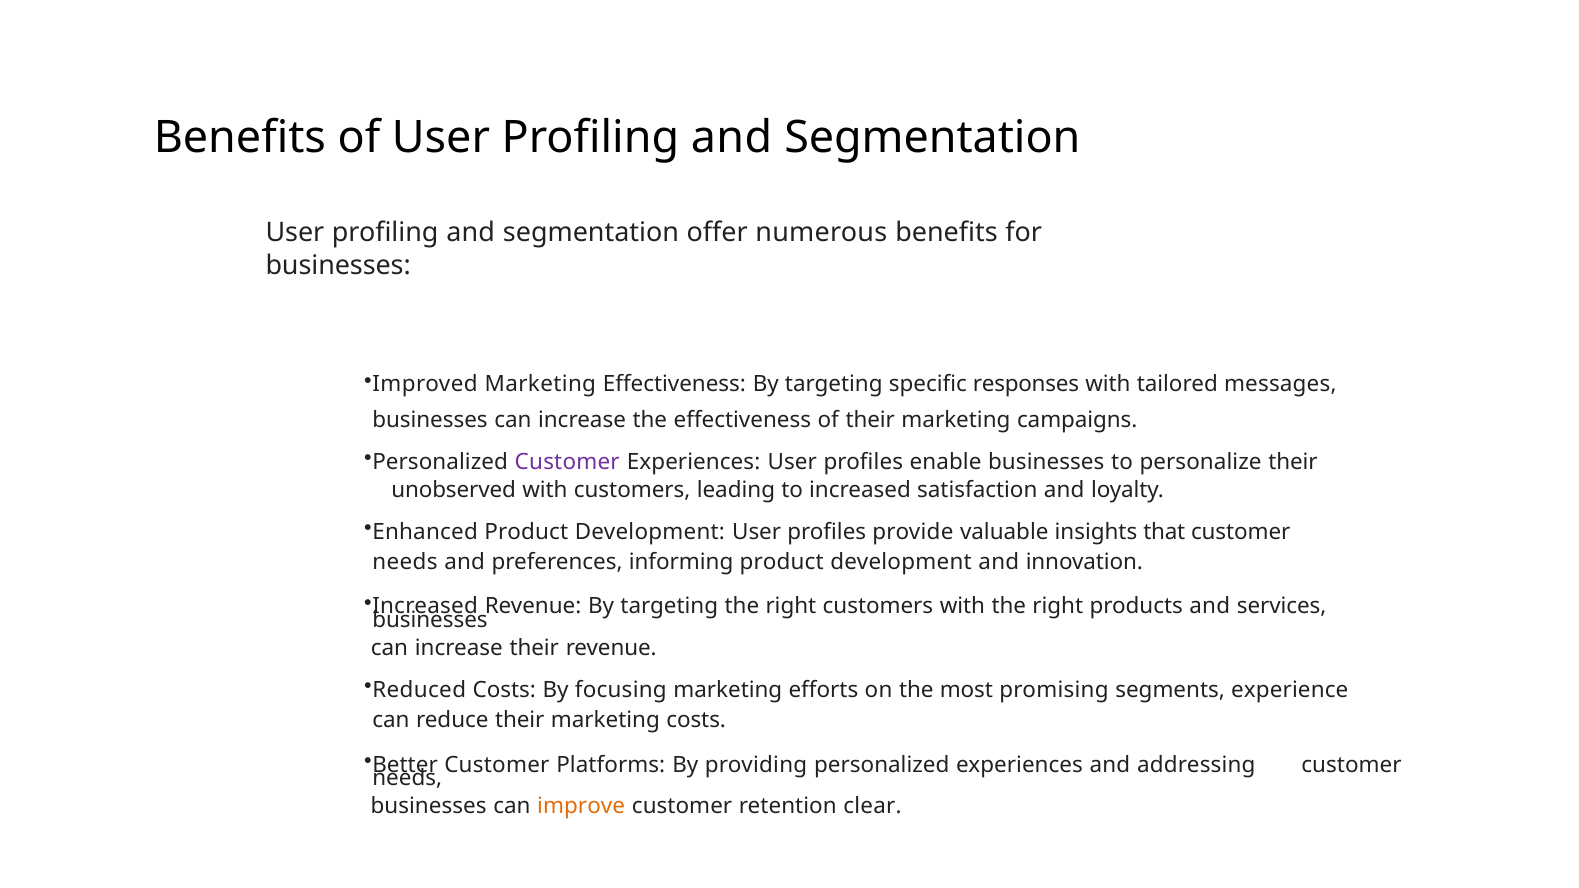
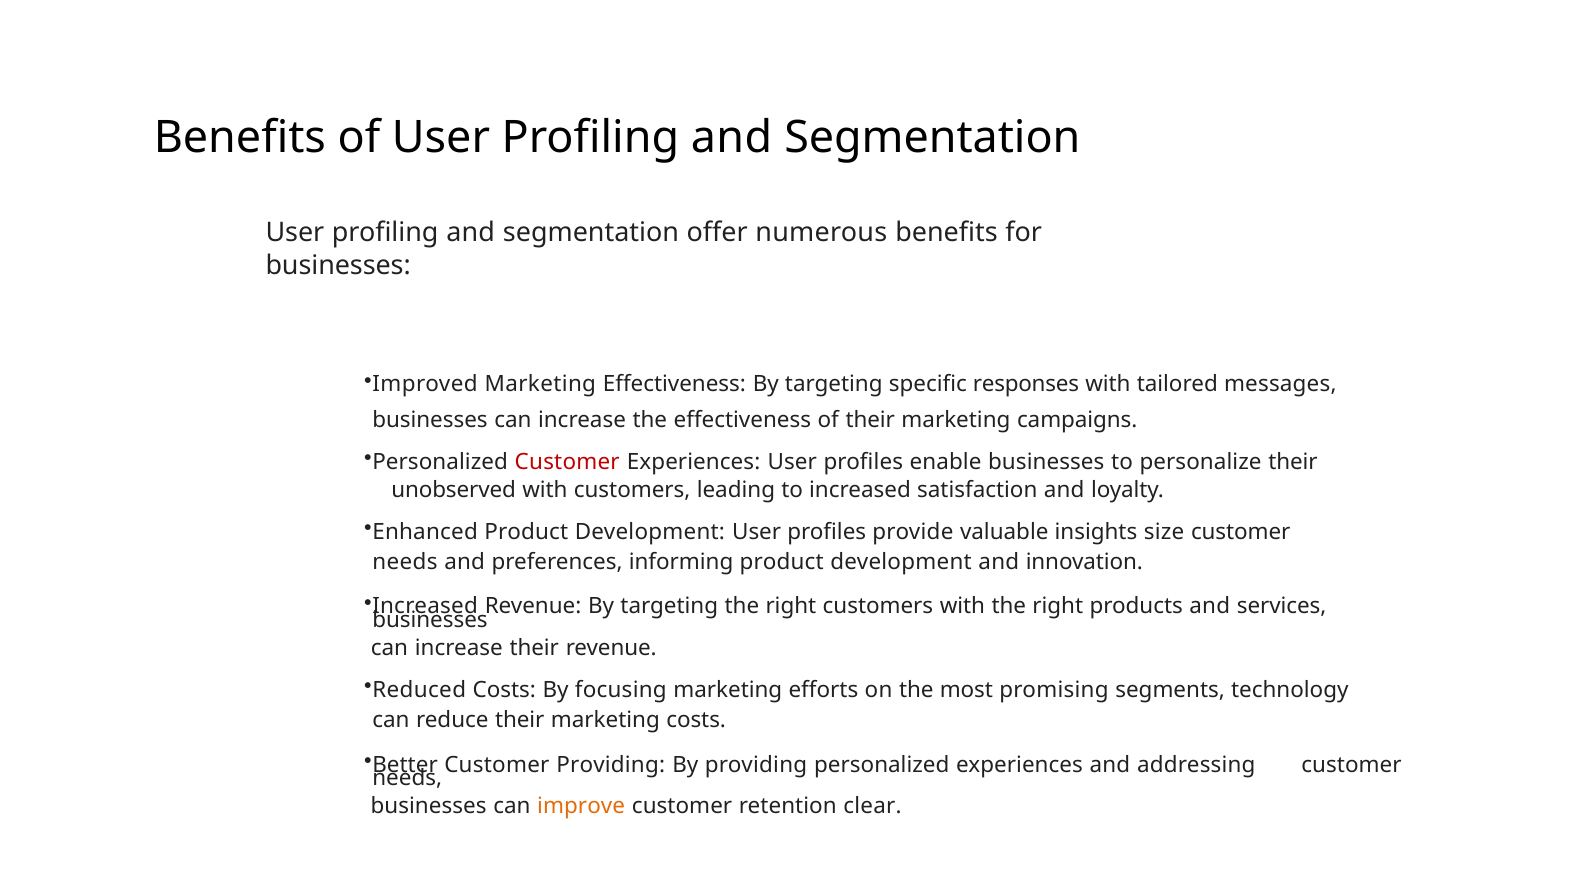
Customer at (567, 462) colour: purple -> red
that: that -> size
experience: experience -> technology
Customer Platforms: Platforms -> Providing
